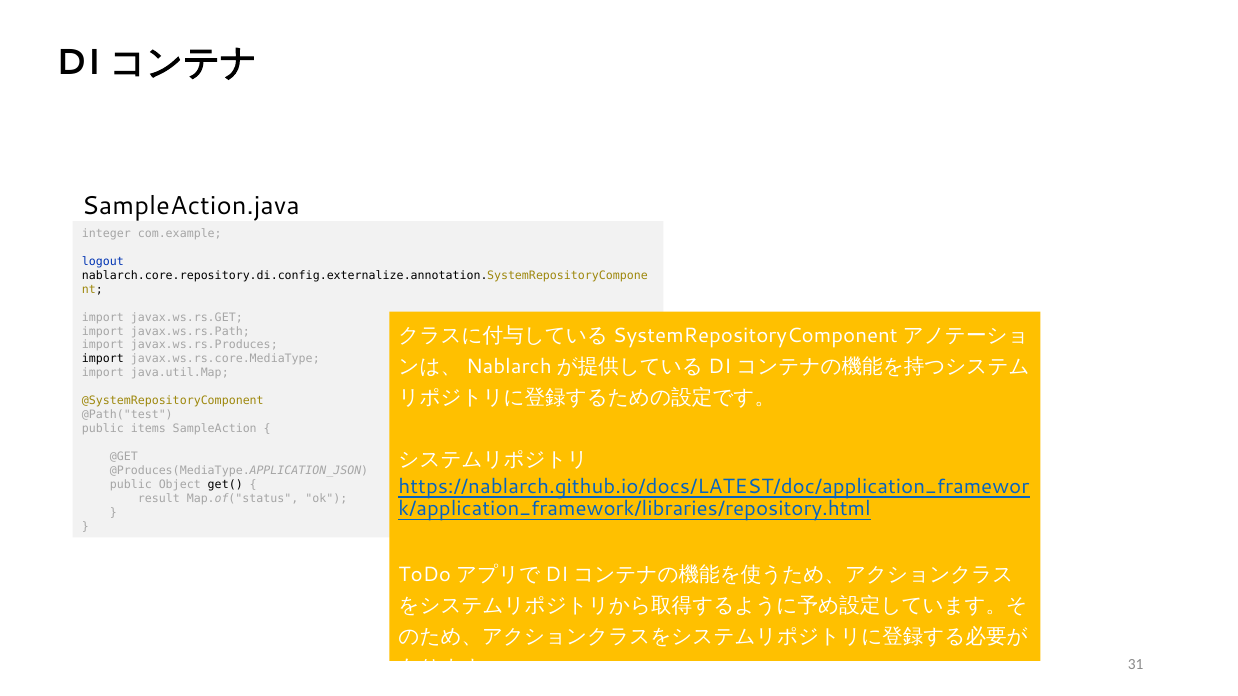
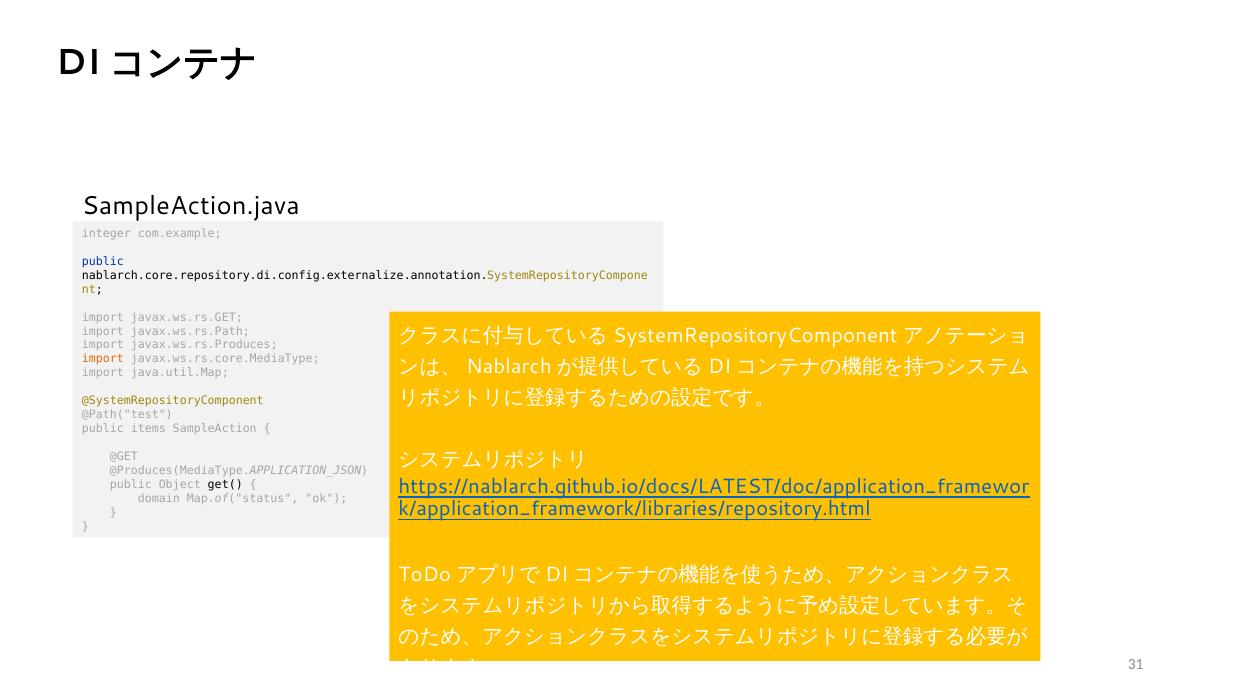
logout at (103, 262): logout -> public
import at (103, 359) colour: black -> orange
result: result -> domain
